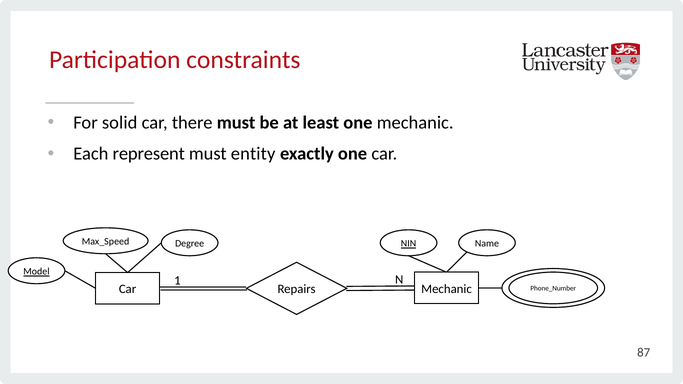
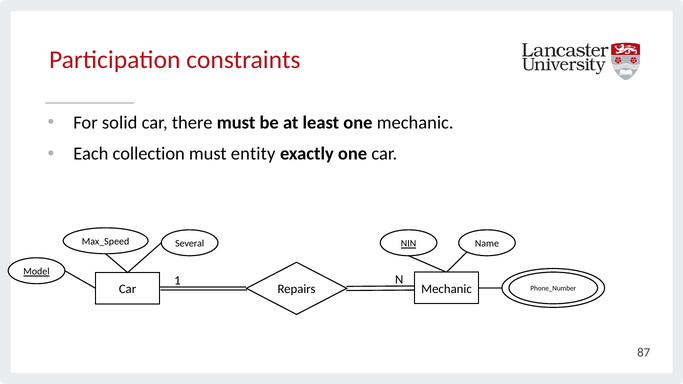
represent: represent -> collection
Degree: Degree -> Several
